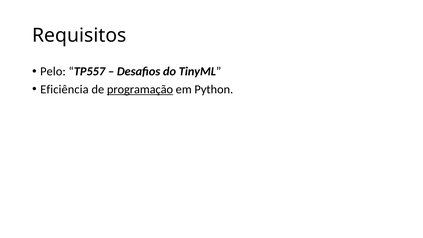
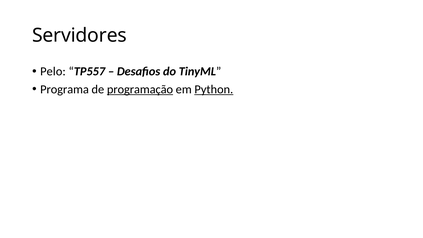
Requisitos: Requisitos -> Servidores
Eficiência: Eficiência -> Programa
Python underline: none -> present
